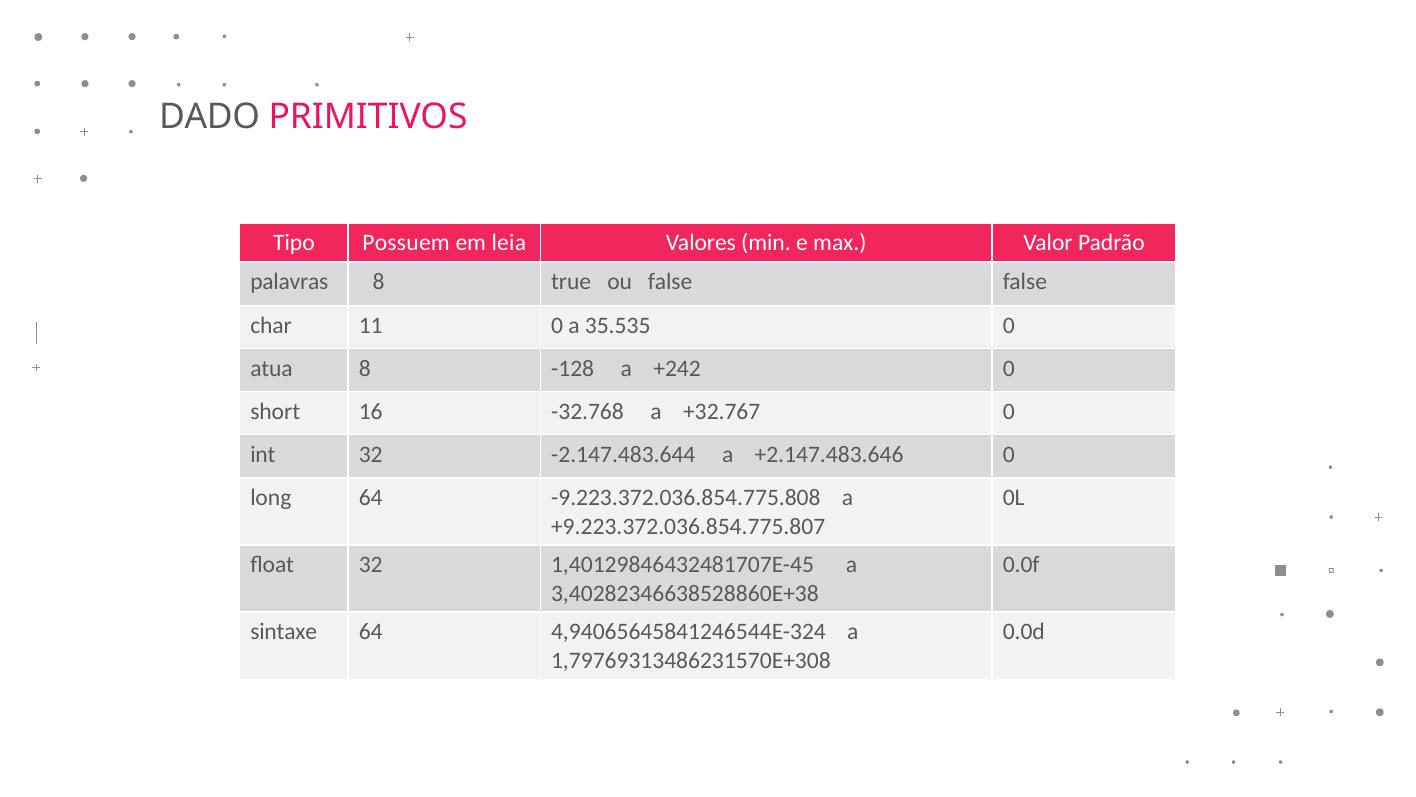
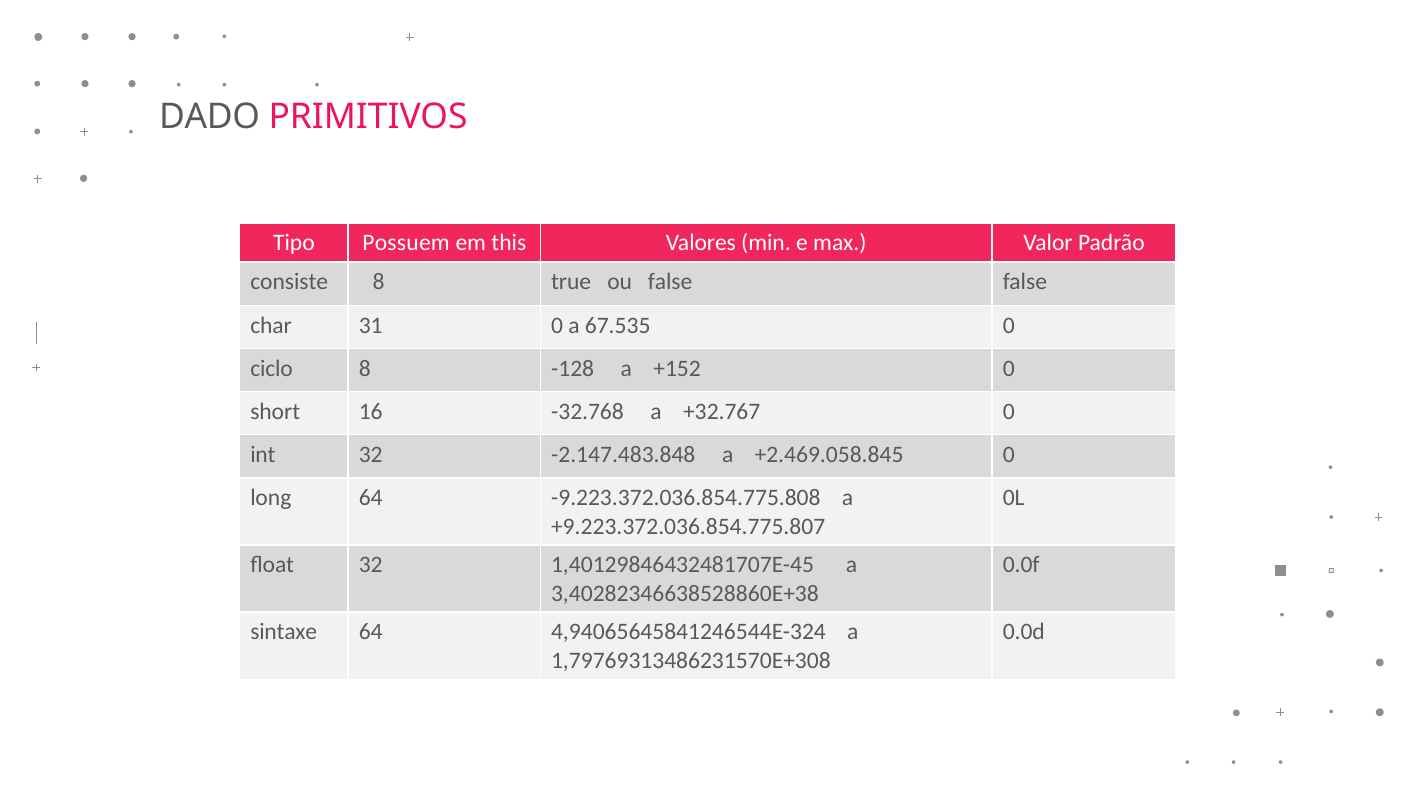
leia: leia -> this
palavras: palavras -> consiste
11: 11 -> 31
35.535: 35.535 -> 67.535
atua: atua -> ciclo
+242: +242 -> +152
-2.147.483.644: -2.147.483.644 -> -2.147.483.848
+2.147.483.646: +2.147.483.646 -> +2.469.058.845
